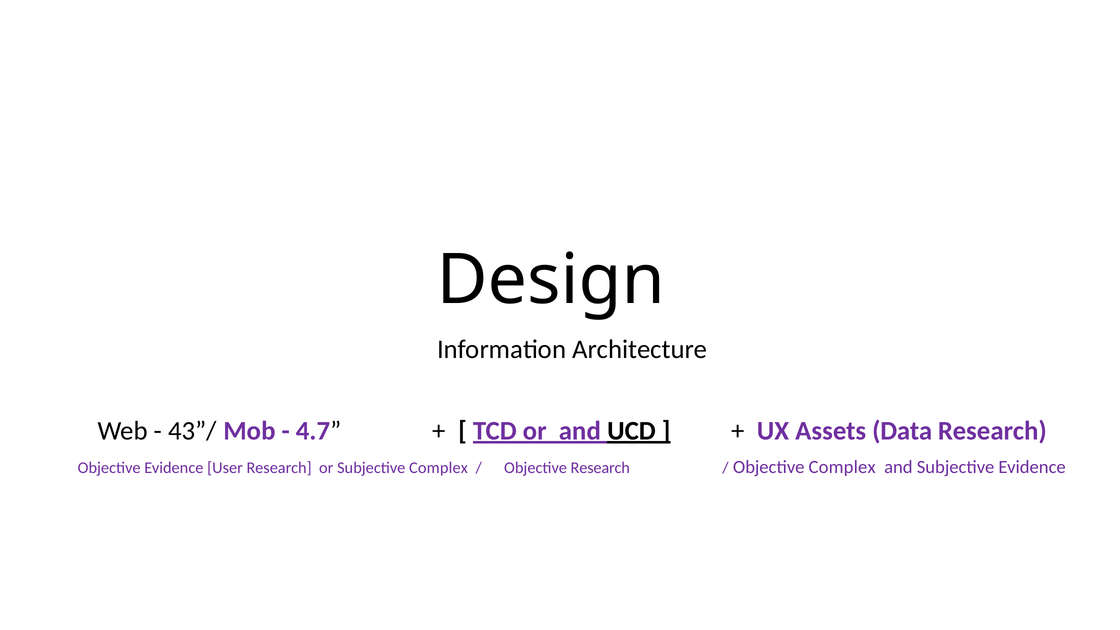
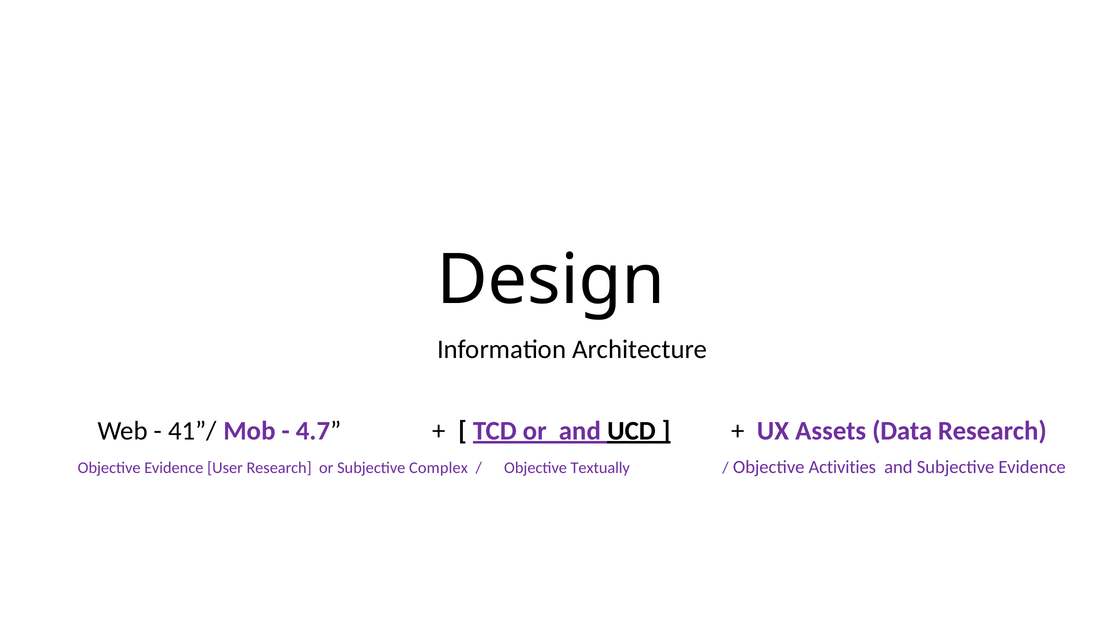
43”/: 43”/ -> 41”/
Objective Research: Research -> Textually
Objective Complex: Complex -> Activities
